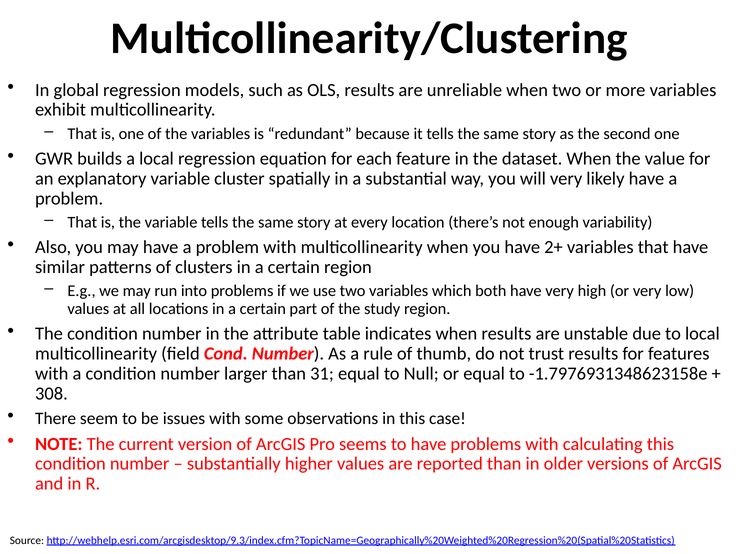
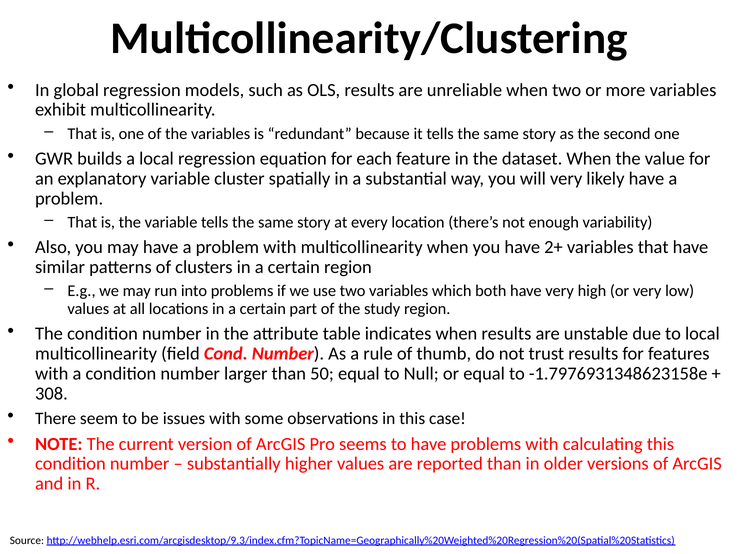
31: 31 -> 50
